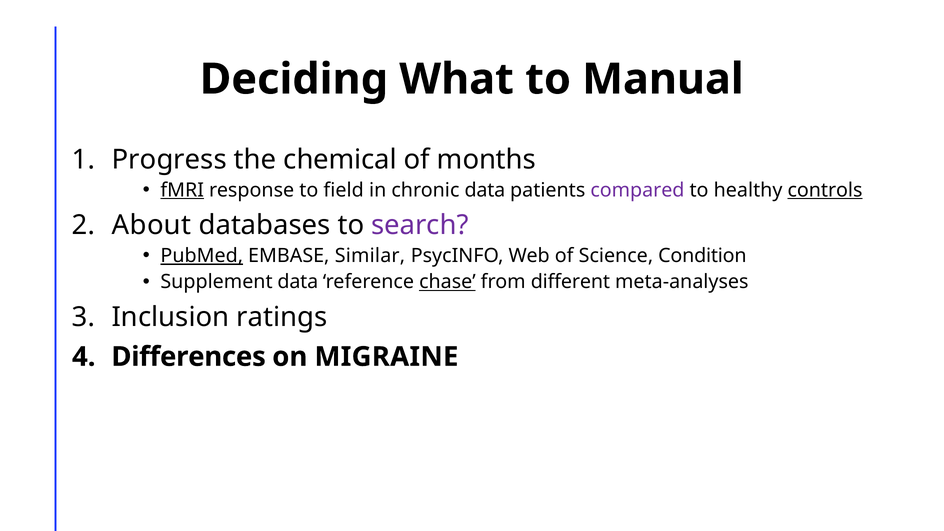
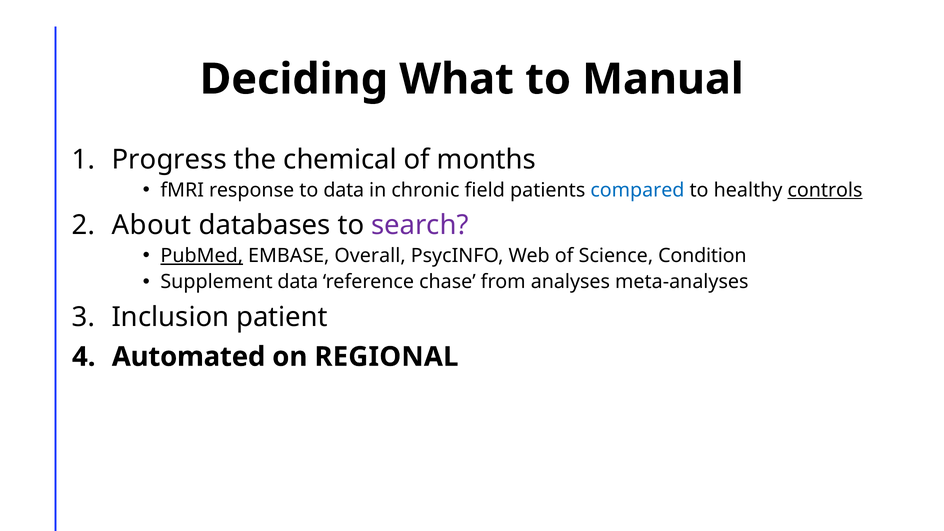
fMRI underline: present -> none
to field: field -> data
chronic data: data -> field
compared colour: purple -> blue
Similar: Similar -> Overall
chase underline: present -> none
different: different -> analyses
ratings: ratings -> patient
Differences: Differences -> Automated
MIGRAINE: MIGRAINE -> REGIONAL
